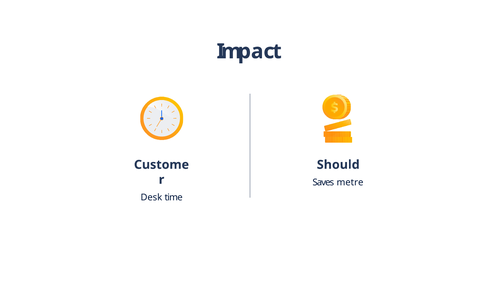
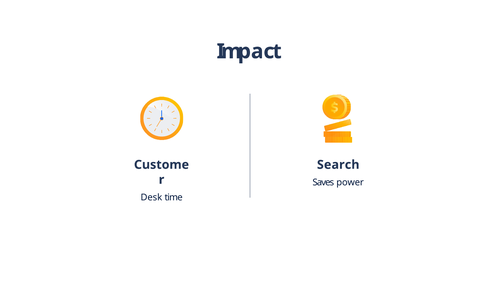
Should: Should -> Search
metre: metre -> power
